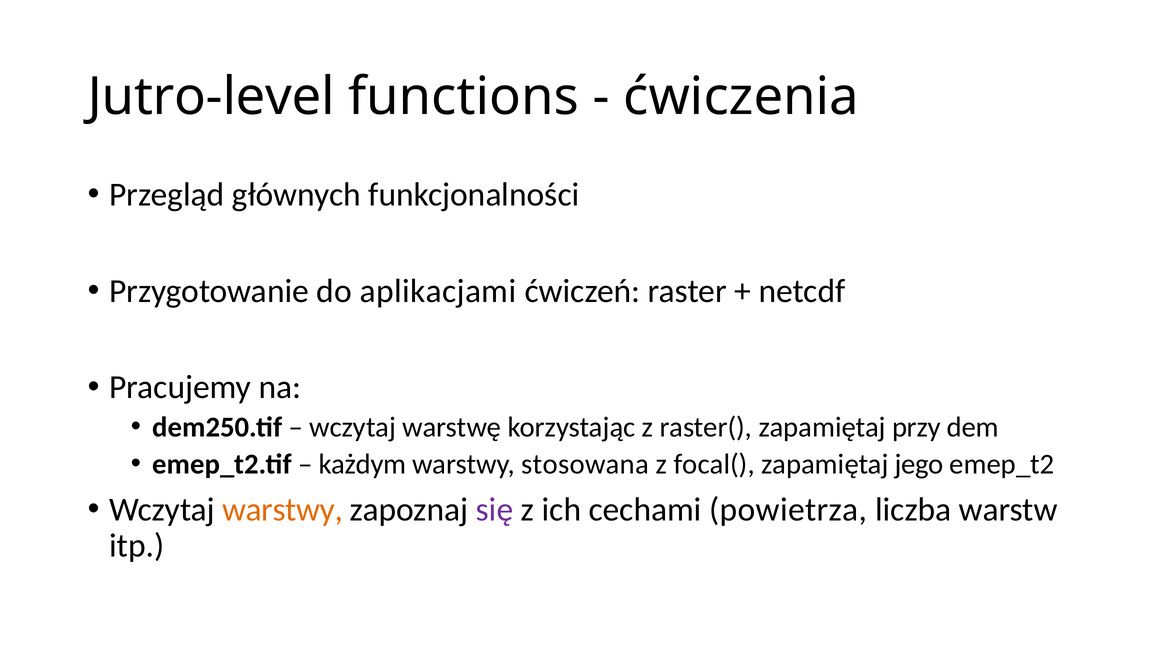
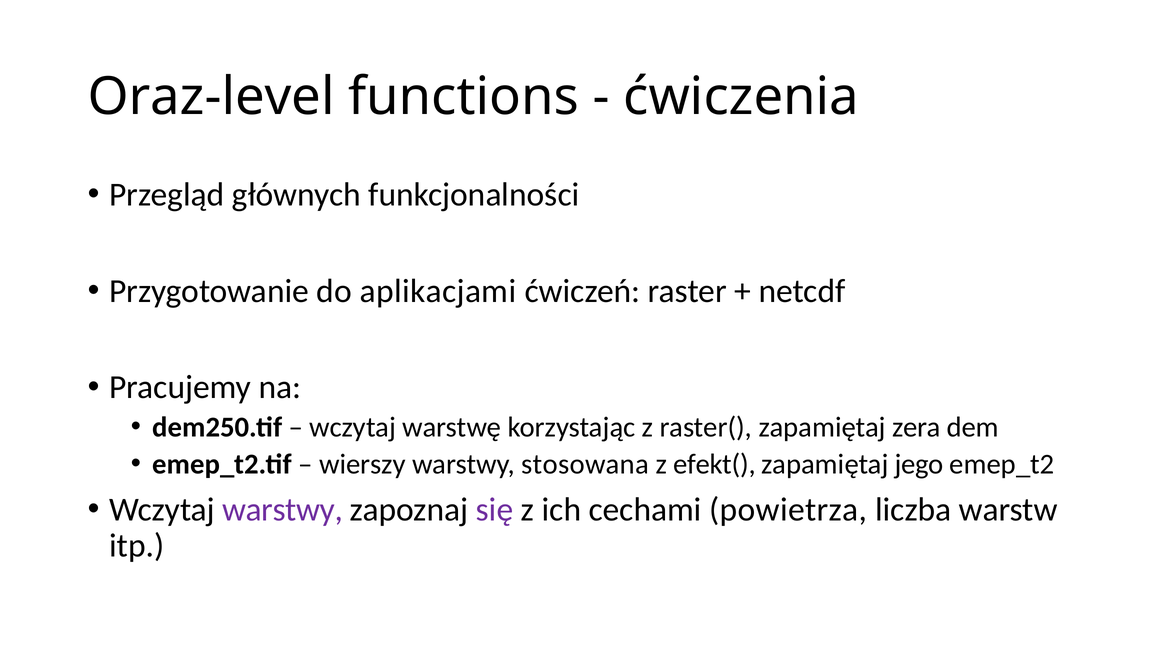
Jutro-level: Jutro-level -> Oraz-level
przy: przy -> zera
każdym: każdym -> wierszy
focal(: focal( -> efekt(
warstwy at (283, 510) colour: orange -> purple
